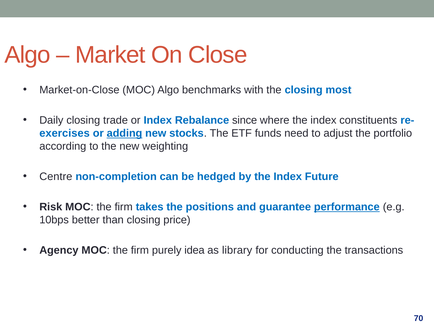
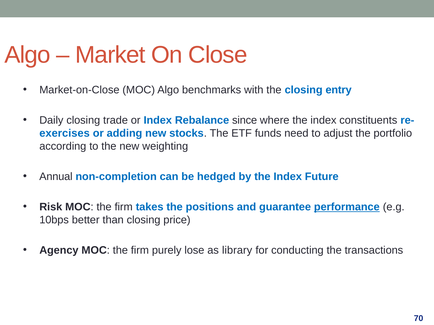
most: most -> entry
adding underline: present -> none
Centre: Centre -> Annual
idea: idea -> lose
